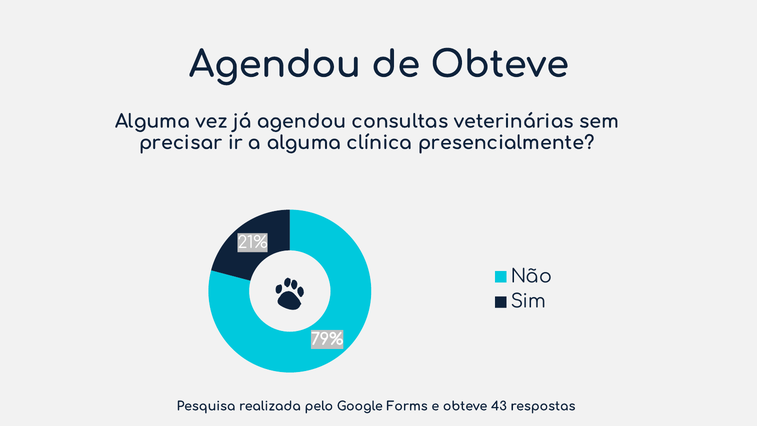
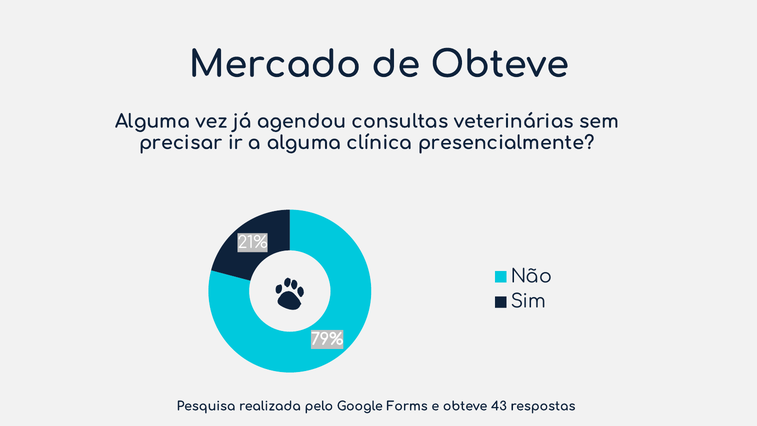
Agendou at (275, 65): Agendou -> Mercado
